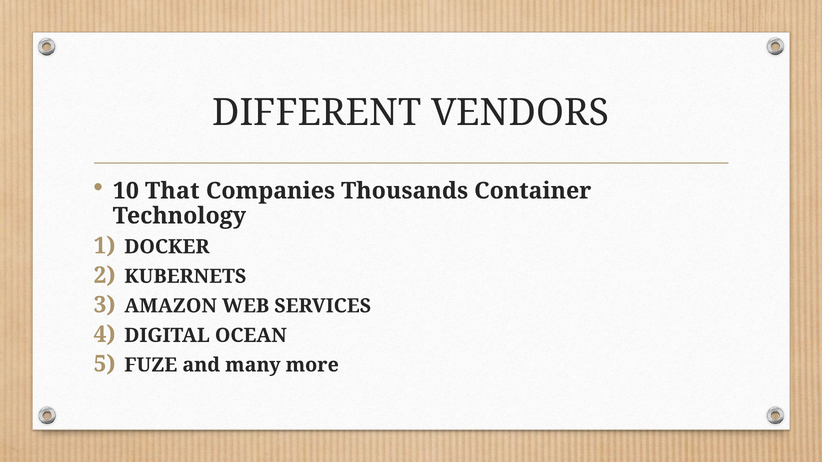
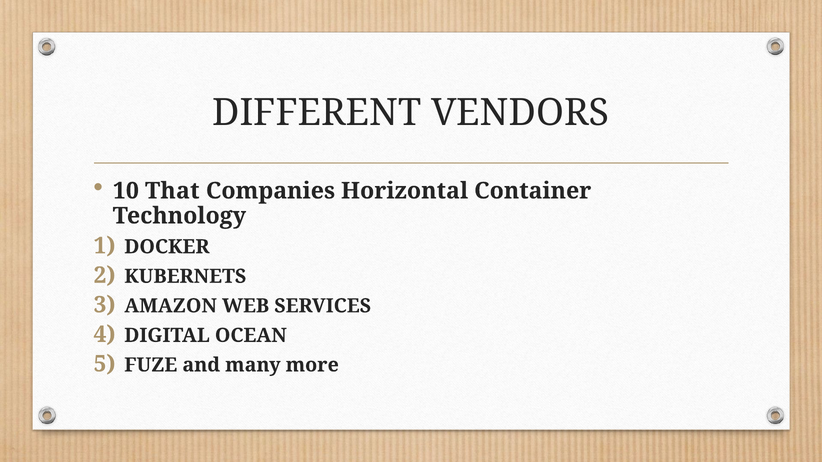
Thousands: Thousands -> Horizontal
